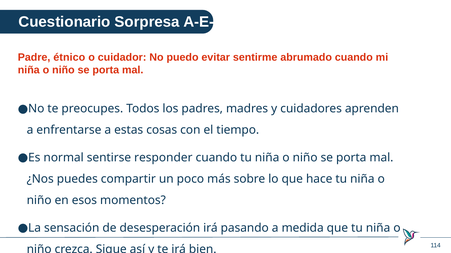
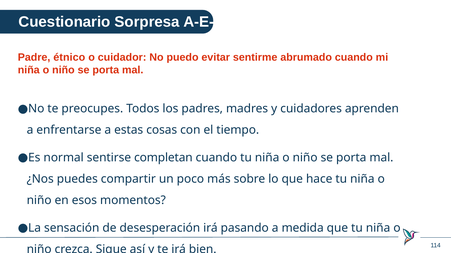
responder: responder -> completan
